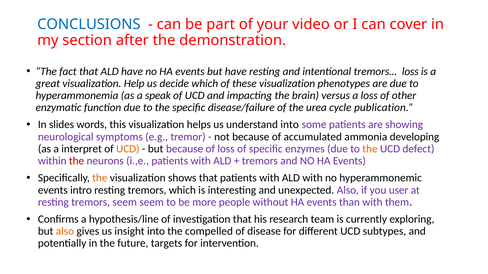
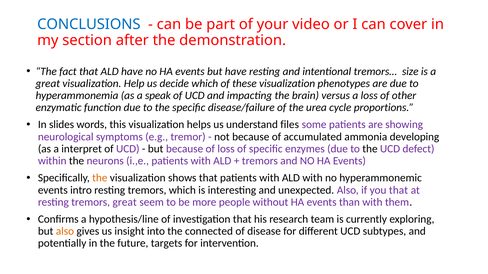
tremors… loss: loss -> size
publication: publication -> proportions
understand into: into -> files
UCD at (128, 149) colour: orange -> purple
the at (370, 149) colour: orange -> black
the at (77, 161) colour: red -> black
you user: user -> that
tremors seem: seem -> great
compelled: compelled -> connected
